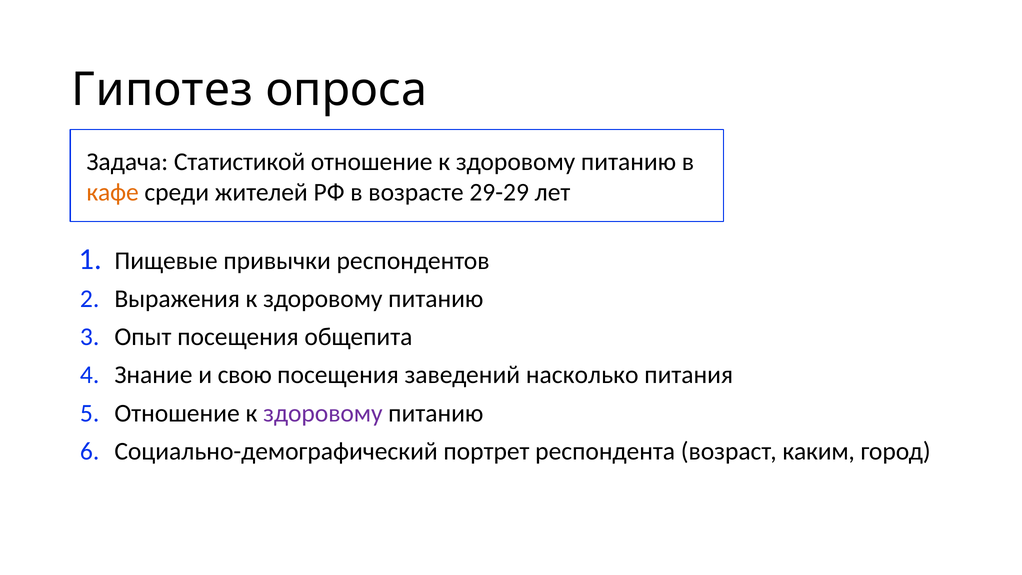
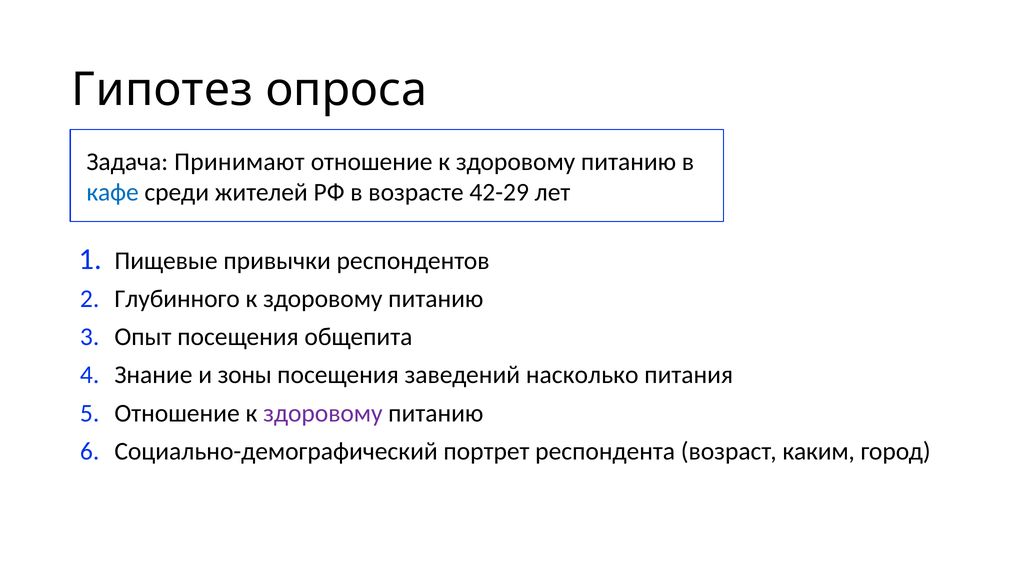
Статистикой: Статистикой -> Принимают
кафе colour: orange -> blue
29-29: 29-29 -> 42-29
Выражения: Выражения -> Глубинного
свою: свою -> зоны
